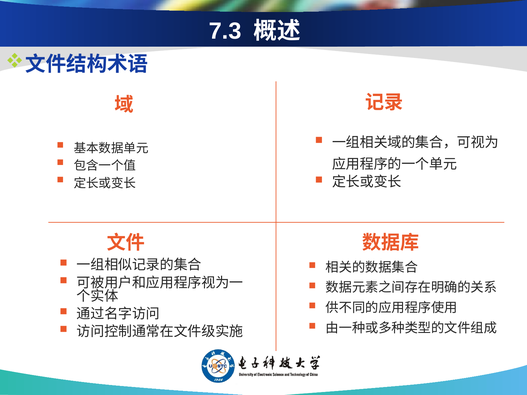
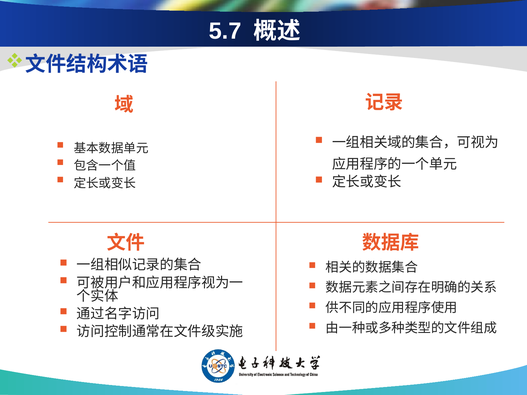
7.3: 7.3 -> 5.7
